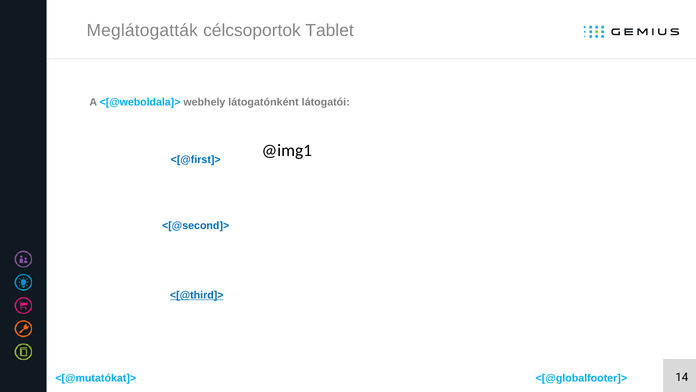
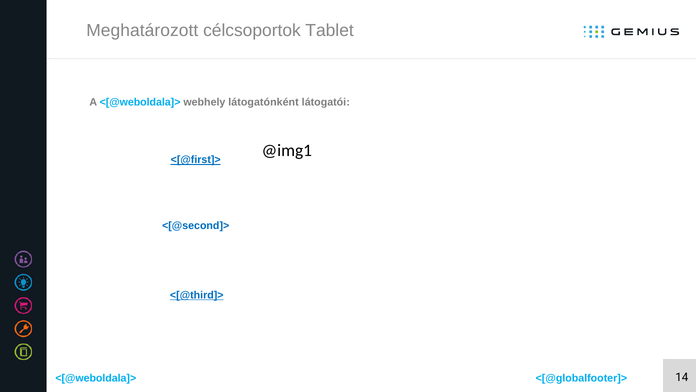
Meglátogatták: Meglátogatták -> Meghatározott
<[@first]> underline: none -> present
<[@mutatókat]> at (96, 378): <[@mutatókat]> -> <[@weboldala]>
